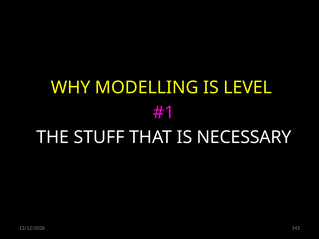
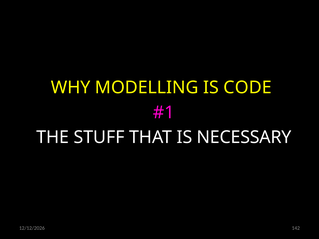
LEVEL: LEVEL -> CODE
